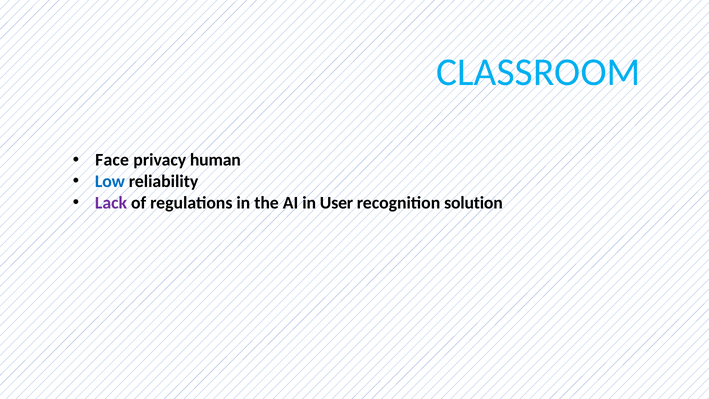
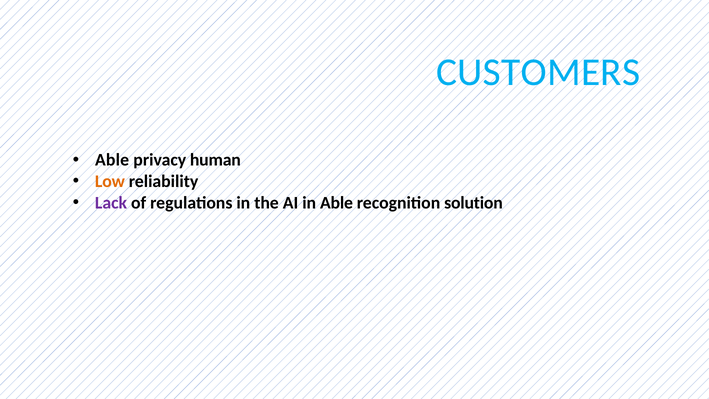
CLASSROOM: CLASSROOM -> CUSTOMERS
Face at (112, 160): Face -> Able
Low colour: blue -> orange
in User: User -> Able
